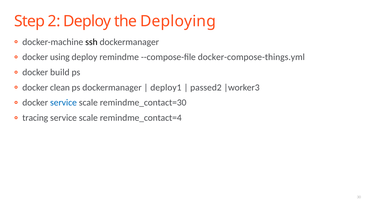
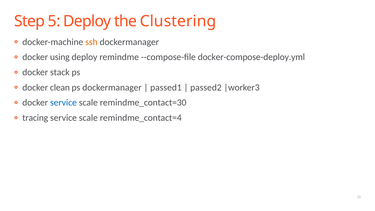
2: 2 -> 5
Deploying: Deploying -> Clustering
ssh colour: black -> orange
docker-compose-things.yml: docker-compose-things.yml -> docker-compose-deploy.yml
build: build -> stack
deploy1: deploy1 -> passed1
